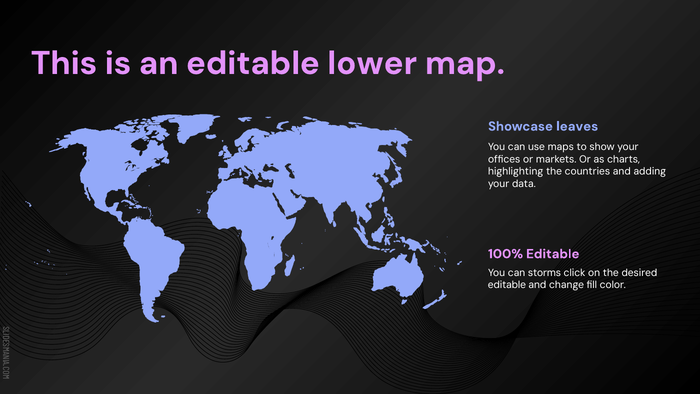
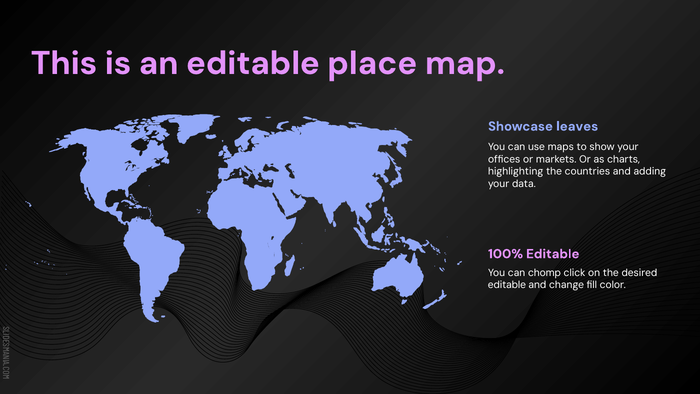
lower: lower -> place
storms: storms -> chomp
